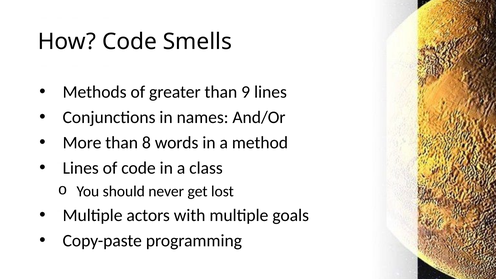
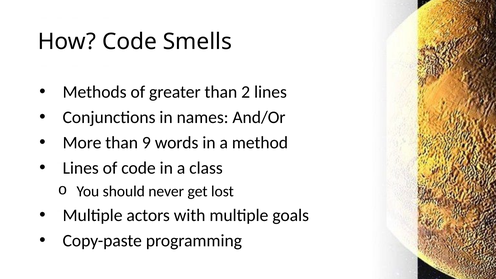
9: 9 -> 2
8: 8 -> 9
